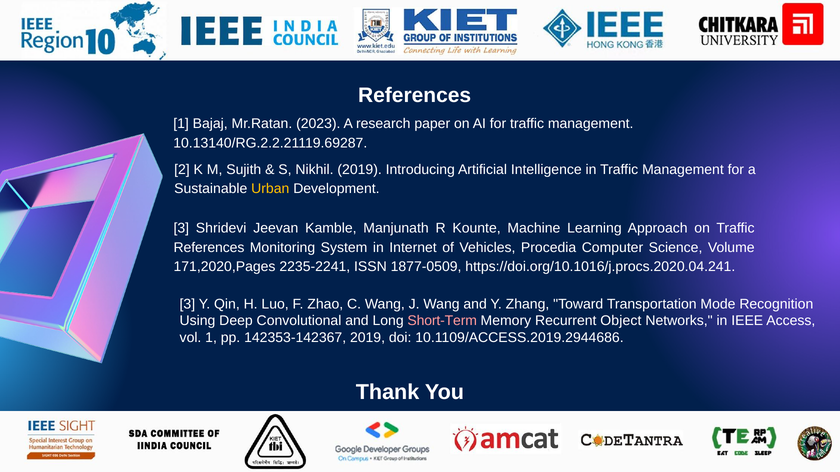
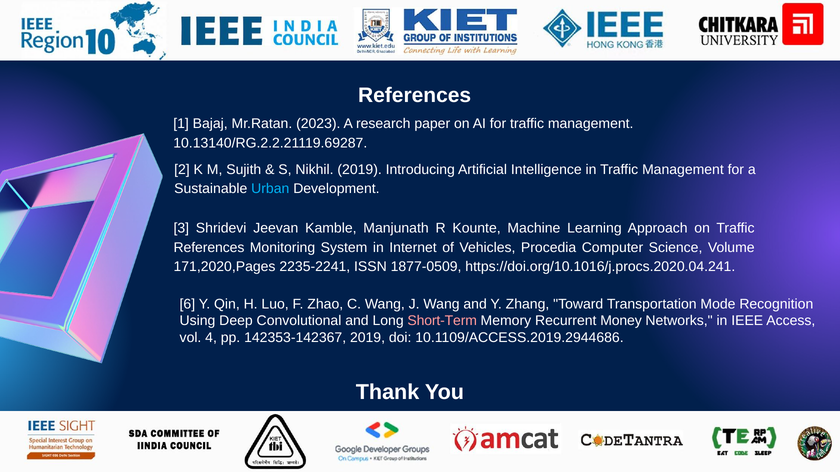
Urban colour: yellow -> light blue
3 at (187, 304): 3 -> 6
Object: Object -> Money
vol 1: 1 -> 4
